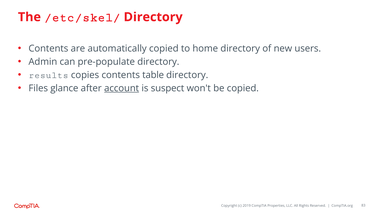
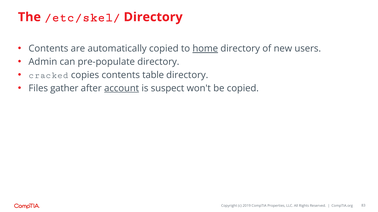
home underline: none -> present
results: results -> cracked
glance: glance -> gather
